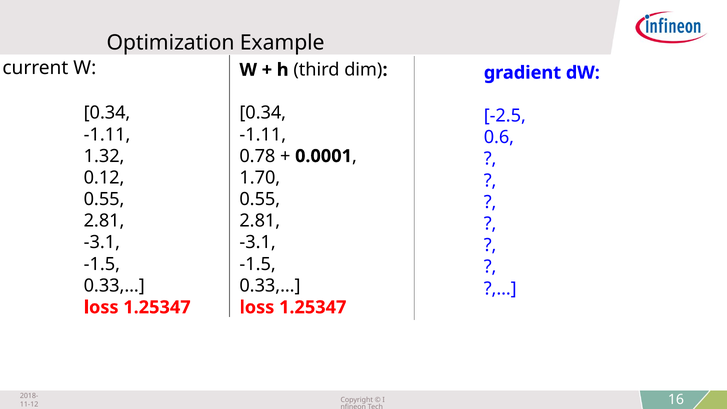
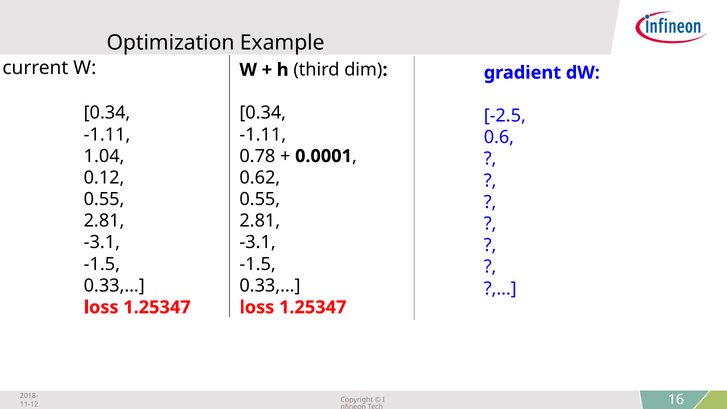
1.32: 1.32 -> 1.04
1.70: 1.70 -> 0.62
